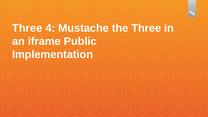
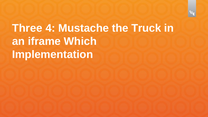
the Three: Three -> Truck
Public: Public -> Which
